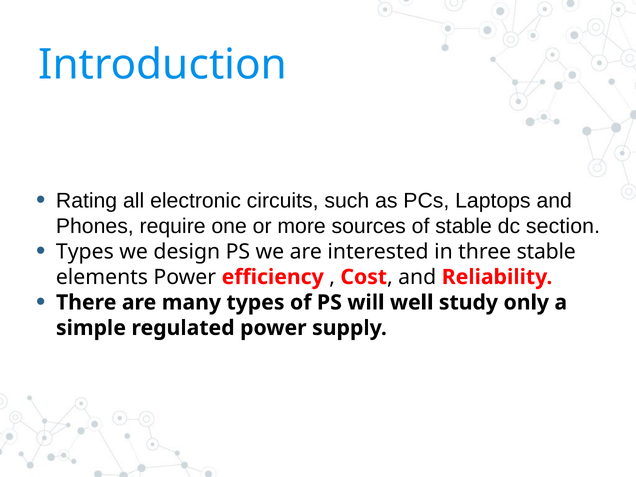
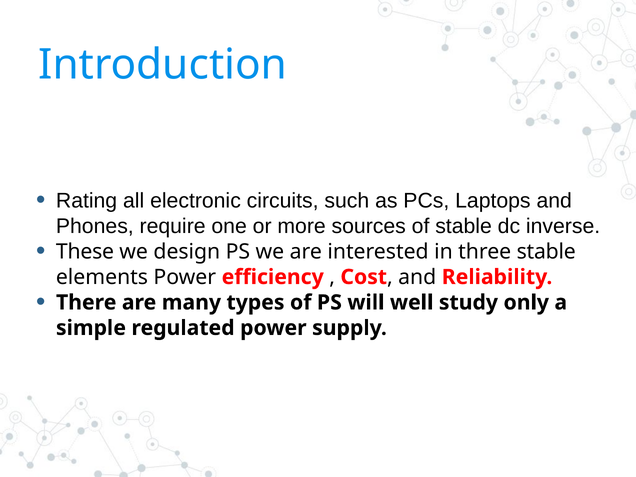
section: section -> inverse
Types at (85, 252): Types -> These
